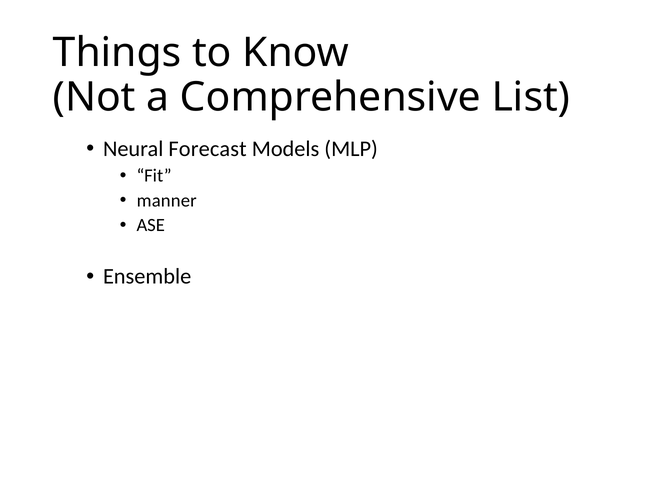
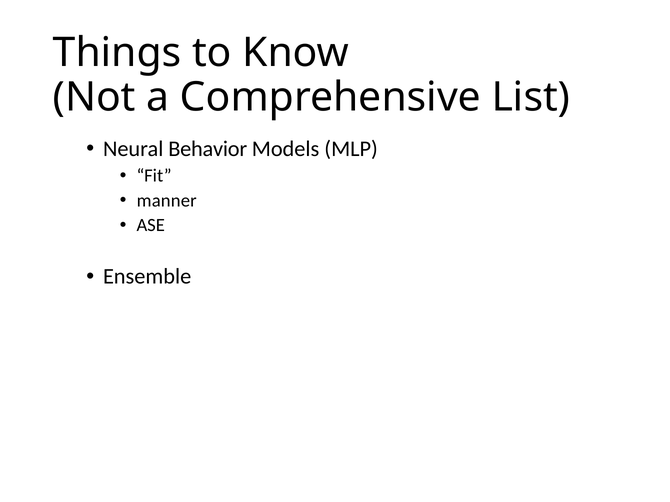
Forecast: Forecast -> Behavior
